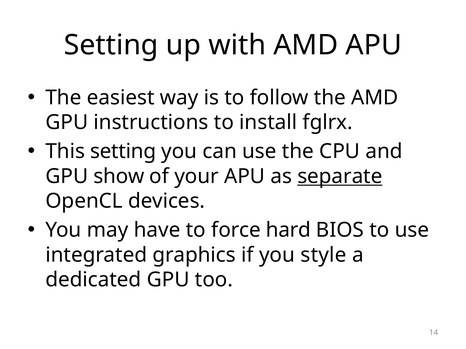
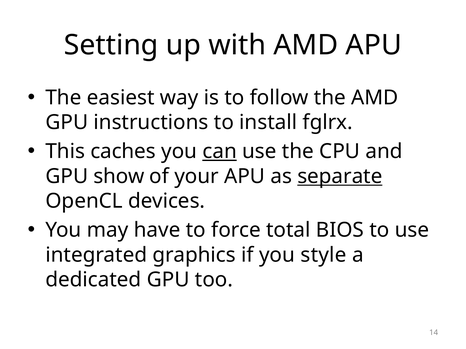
This setting: setting -> caches
can underline: none -> present
hard: hard -> total
